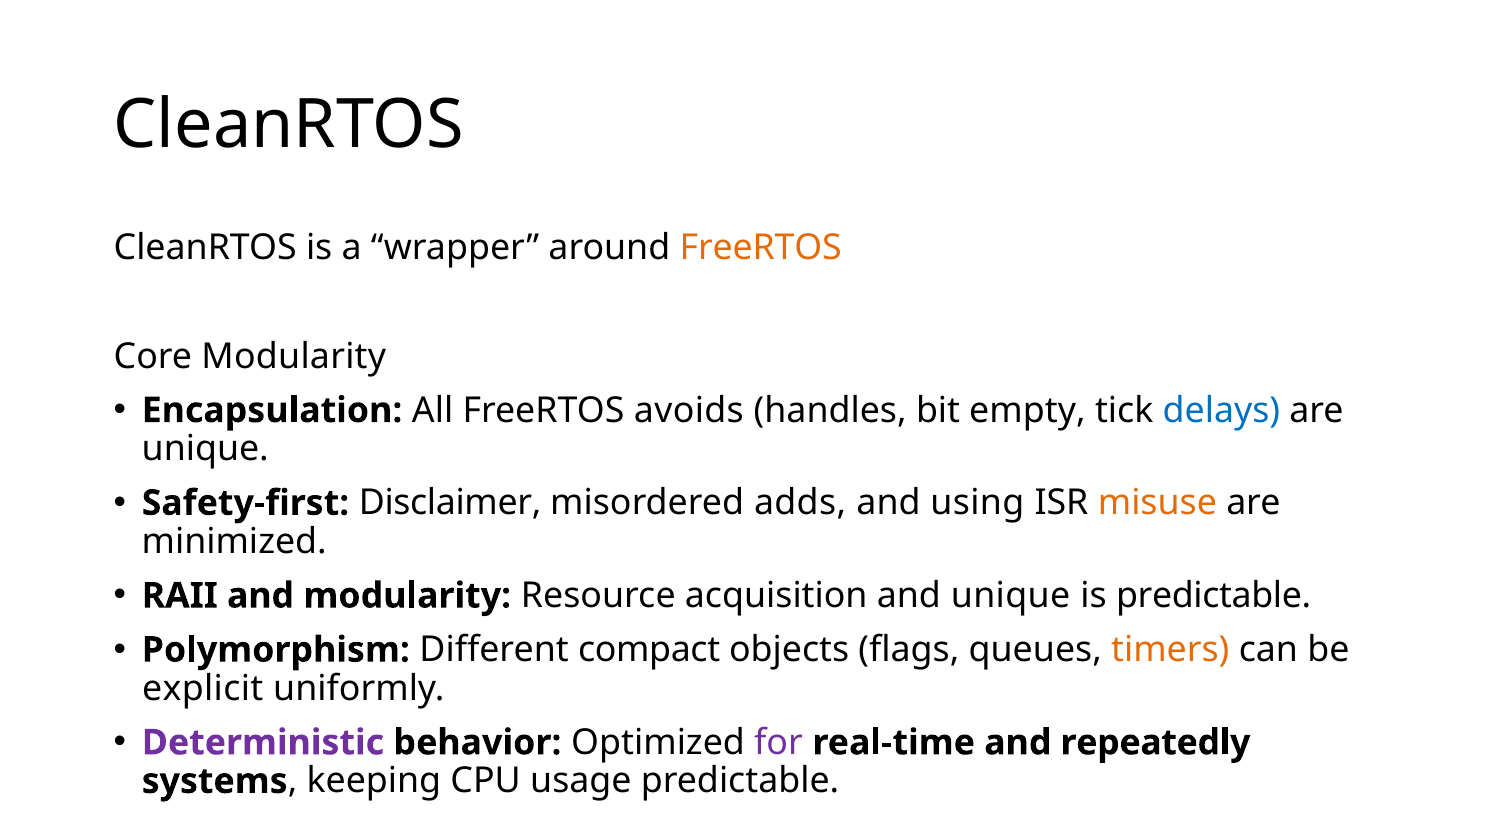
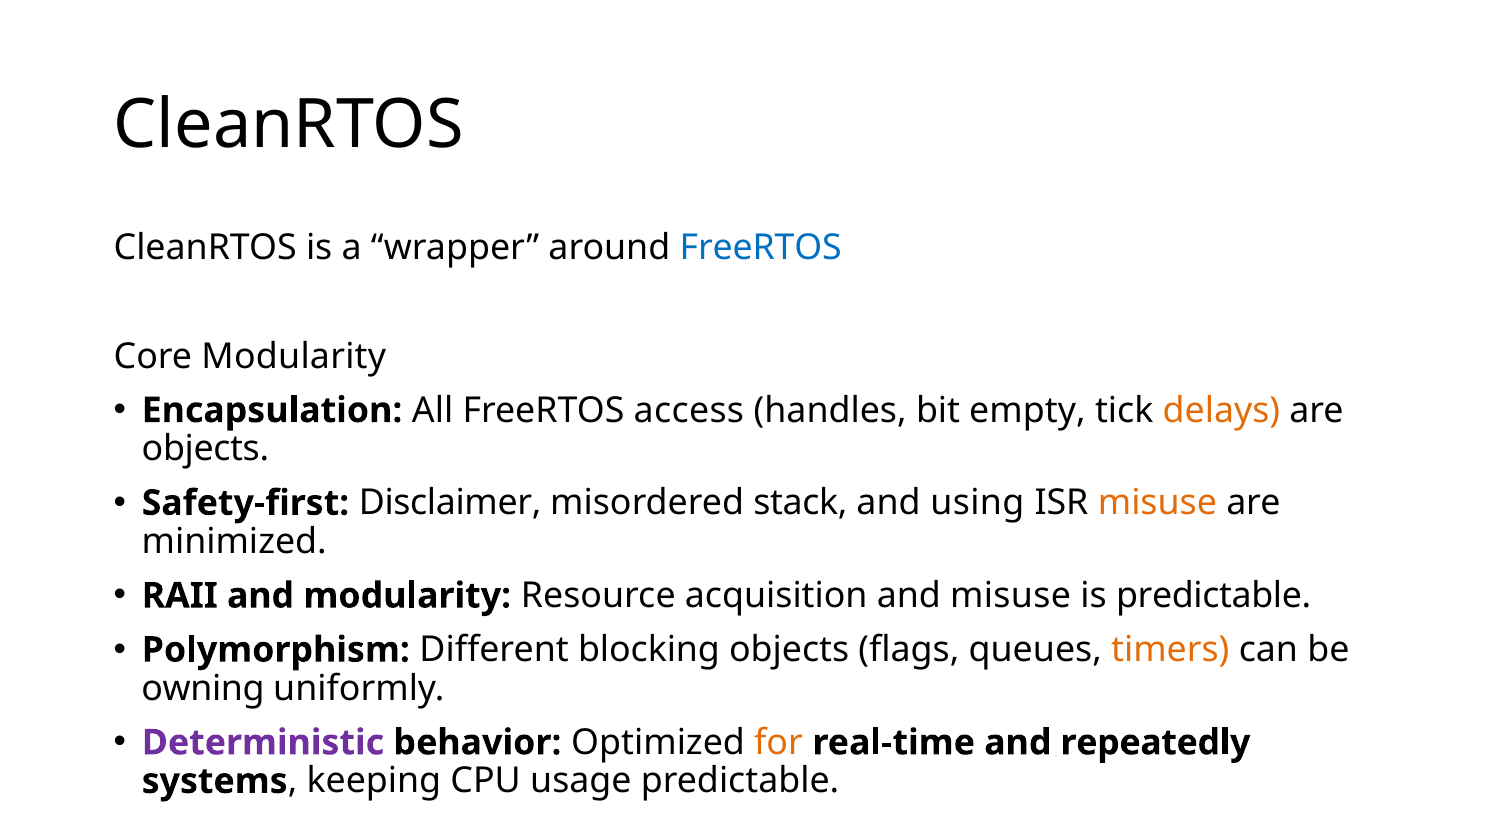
FreeRTOS at (761, 248) colour: orange -> blue
avoids: avoids -> access
delays colour: blue -> orange
unique at (205, 449): unique -> objects
adds: adds -> stack
and unique: unique -> misuse
compact: compact -> blocking
explicit: explicit -> owning
for colour: purple -> orange
